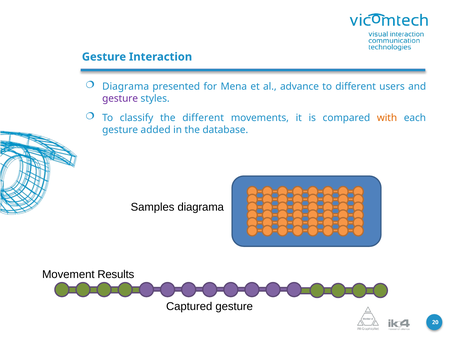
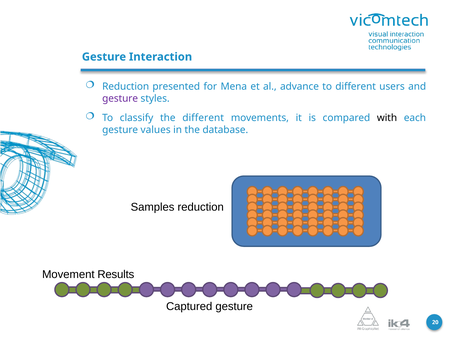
Diagrama at (126, 86): Diagrama -> Reduction
with colour: orange -> black
added: added -> values
Samples diagrama: diagrama -> reduction
